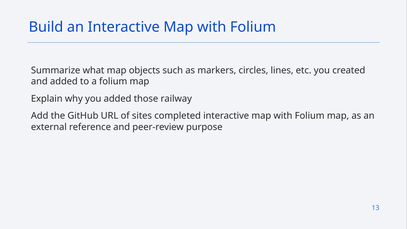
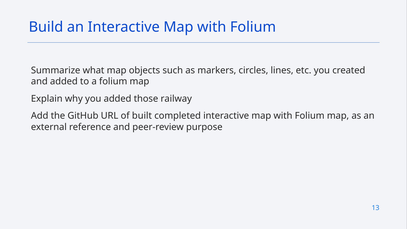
sites: sites -> built
